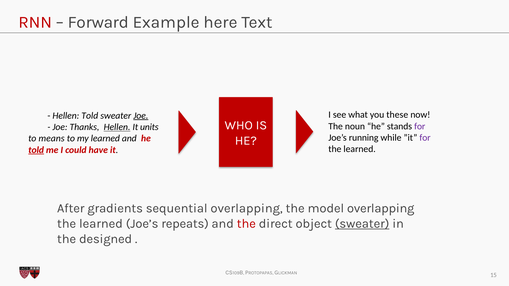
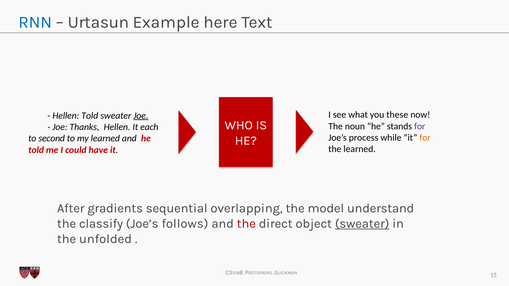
RNN colour: red -> blue
Forward: Forward -> Urtasun
Hellen at (117, 127) underline: present -> none
units: units -> each
running: running -> process
for at (425, 138) colour: purple -> orange
means: means -> second
told at (36, 150) underline: present -> none
model overlapping: overlapping -> understand
learned at (101, 224): learned -> classify
repeats: repeats -> follows
designed: designed -> unfolded
